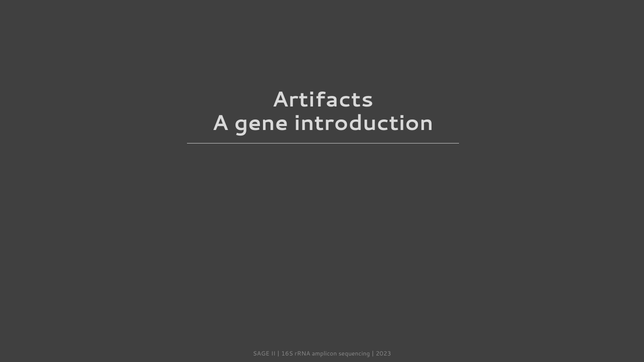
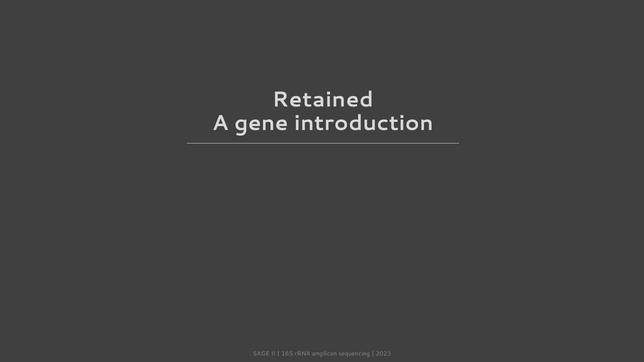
Artifacts: Artifacts -> Retained
